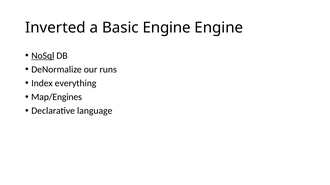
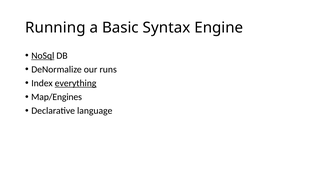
Inverted: Inverted -> Running
Basic Engine: Engine -> Syntax
everything underline: none -> present
